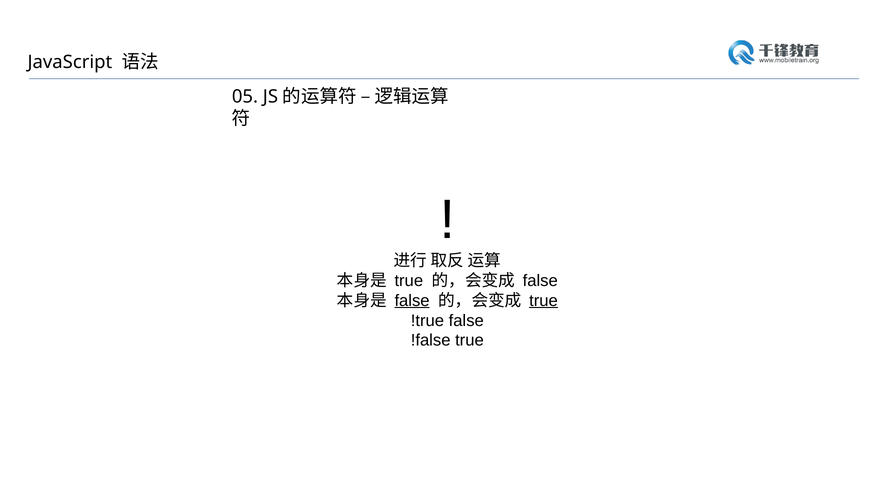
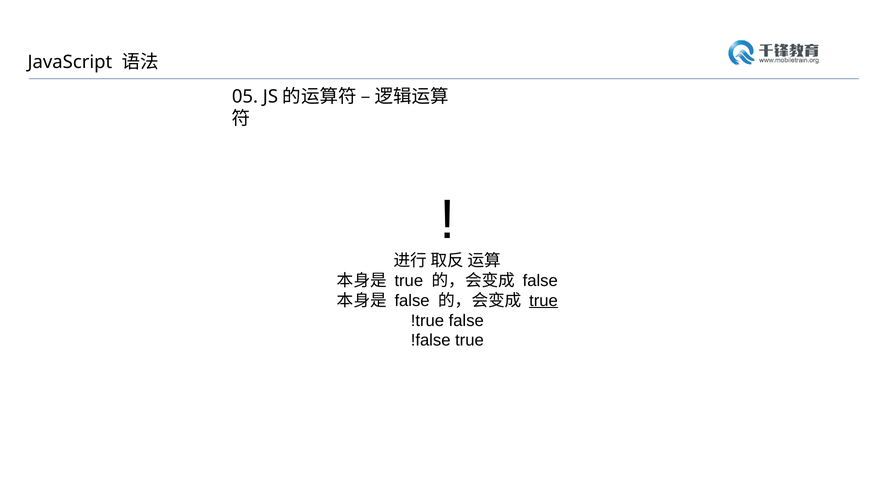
false at (412, 301) underline: present -> none
